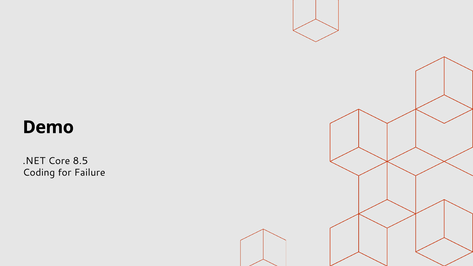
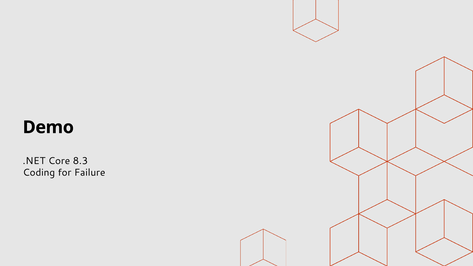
8.5: 8.5 -> 8.3
